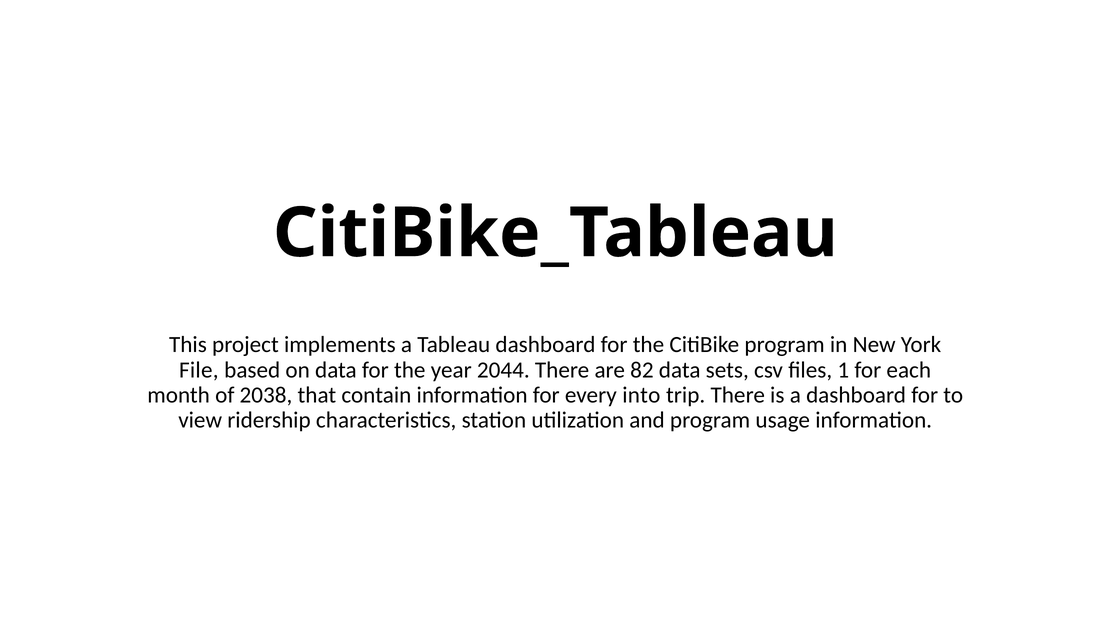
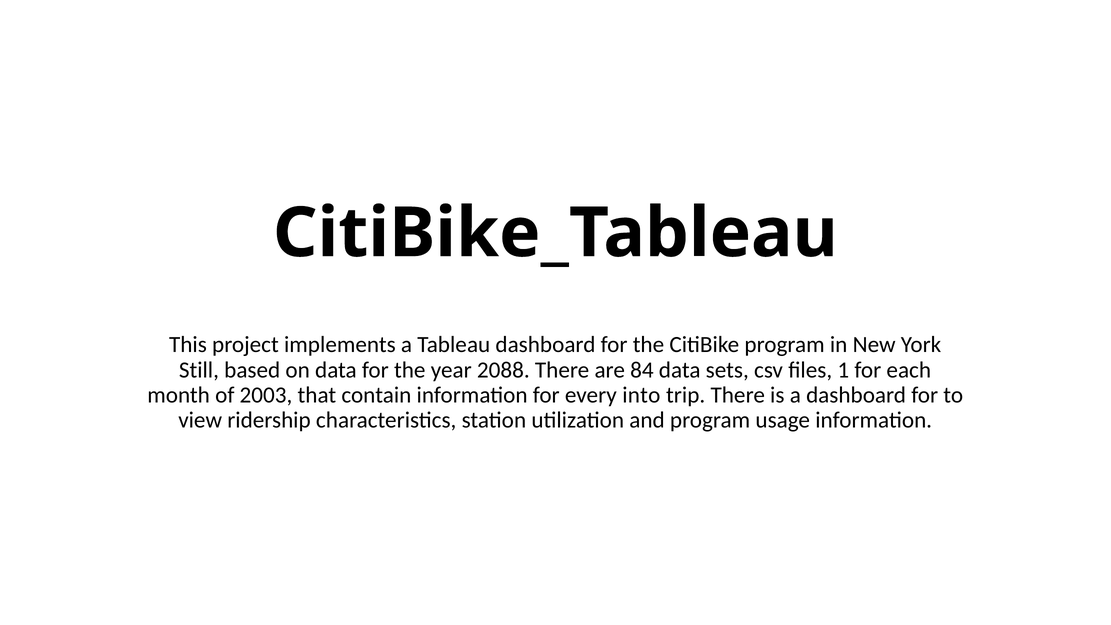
File: File -> Still
2044: 2044 -> 2088
82: 82 -> 84
2038: 2038 -> 2003
